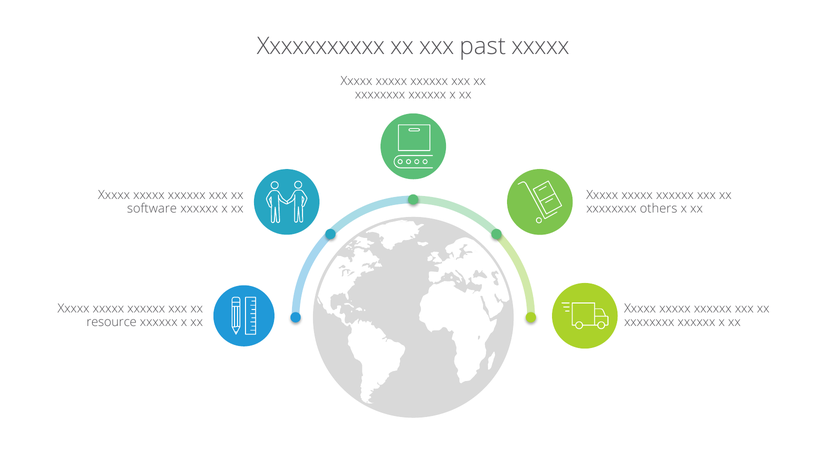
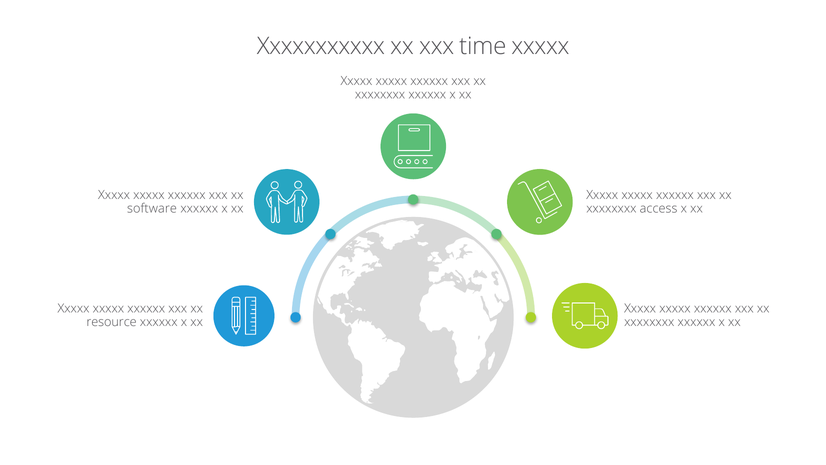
past: past -> time
others: others -> access
